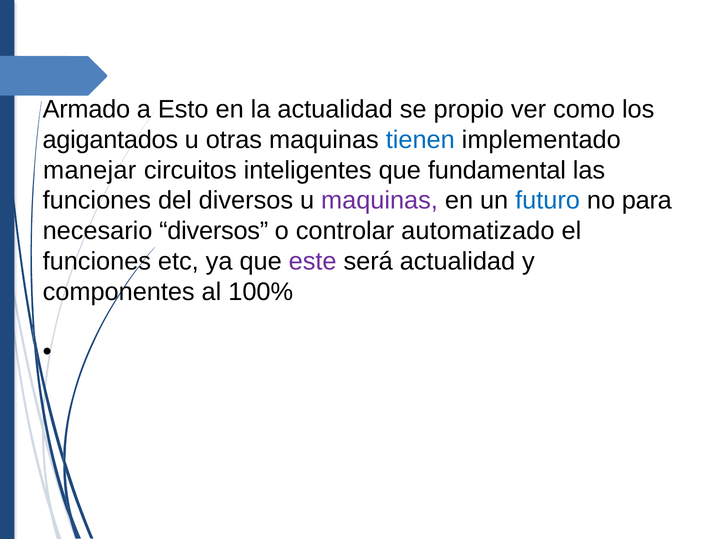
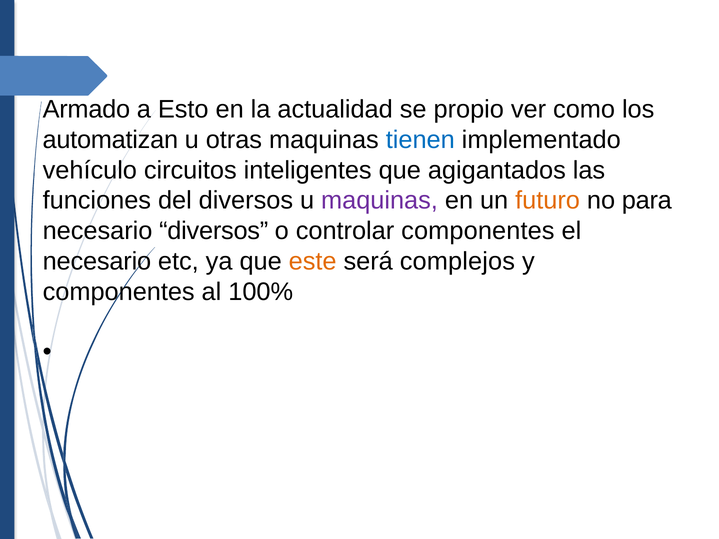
agigantados: agigantados -> automatizan
manejar: manejar -> vehículo
fundamental: fundamental -> agigantados
futuro colour: blue -> orange
controlar automatizado: automatizado -> componentes
funciones at (97, 262): funciones -> necesario
este colour: purple -> orange
será actualidad: actualidad -> complejos
